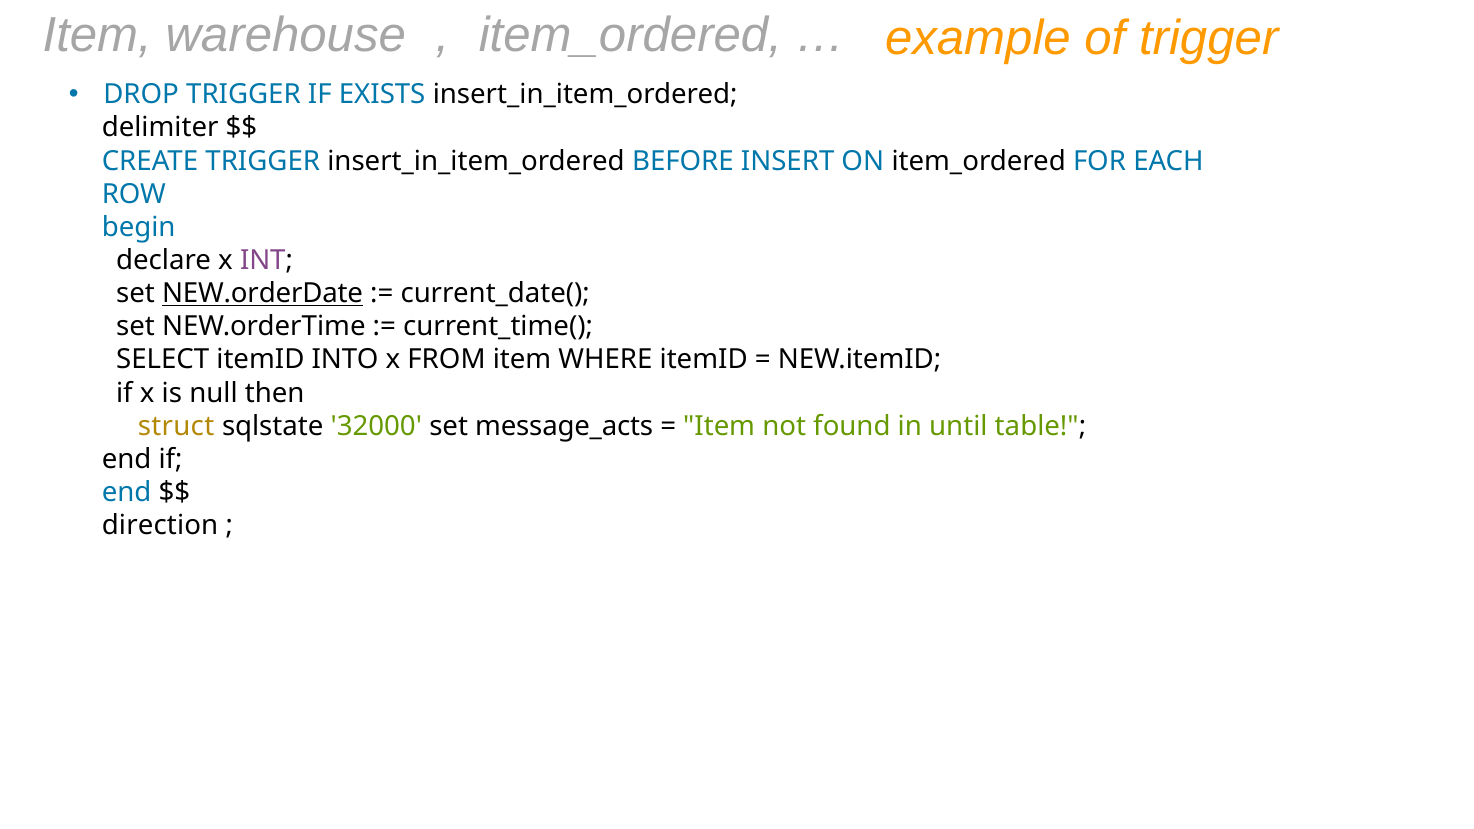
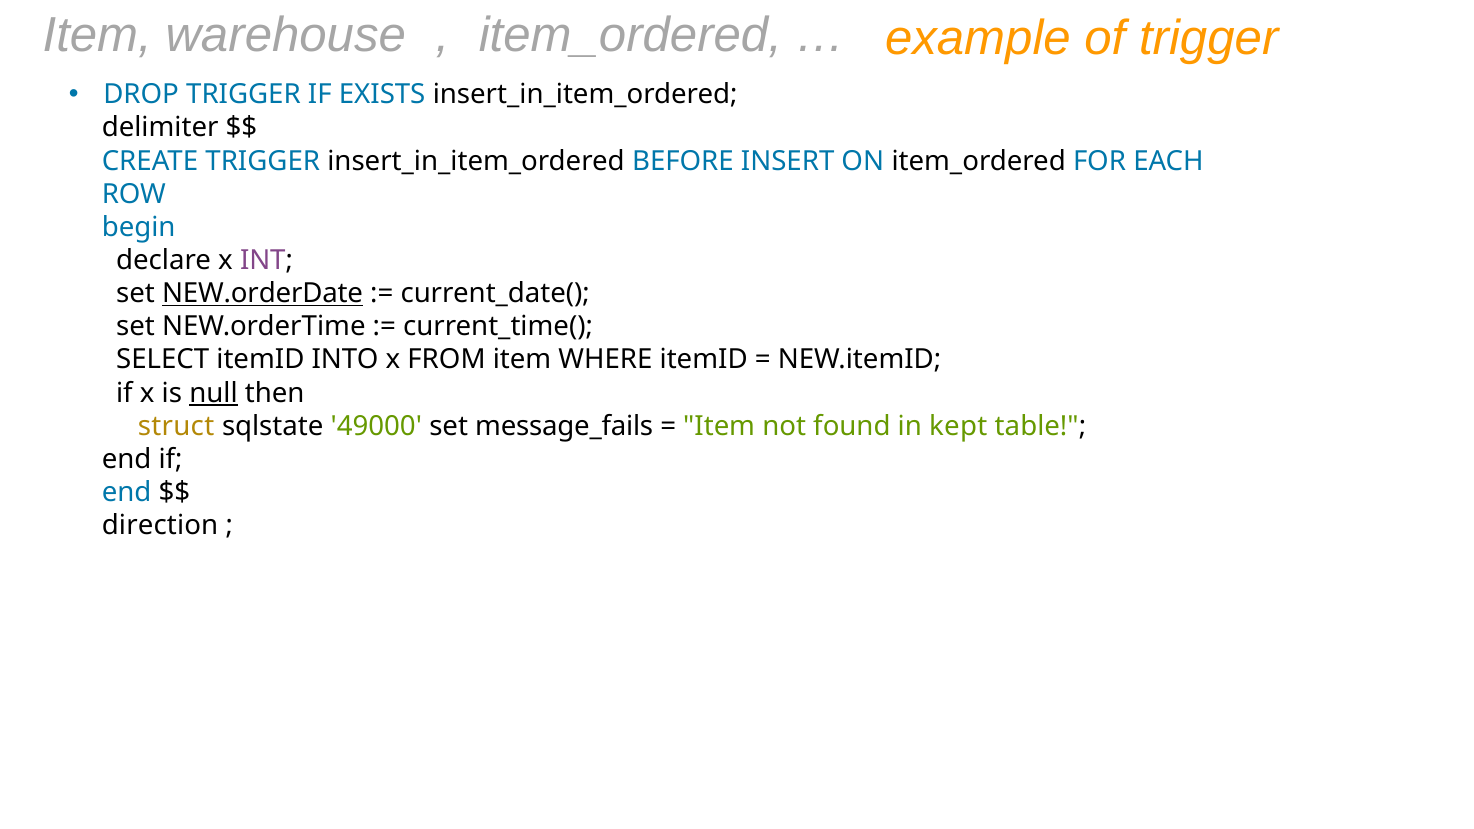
null underline: none -> present
32000: 32000 -> 49000
message_acts: message_acts -> message_fails
until: until -> kept
